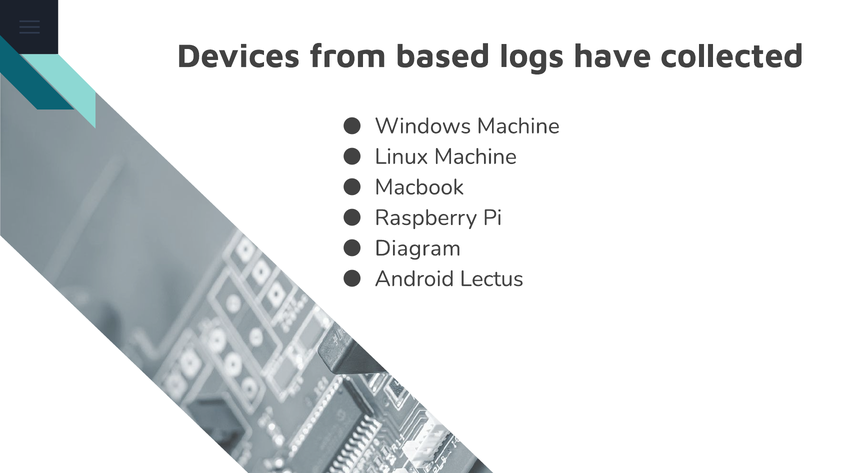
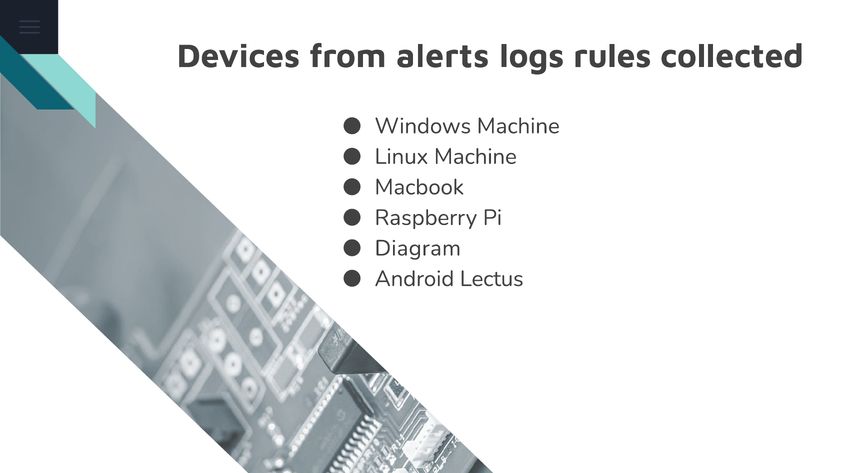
based: based -> alerts
have: have -> rules
